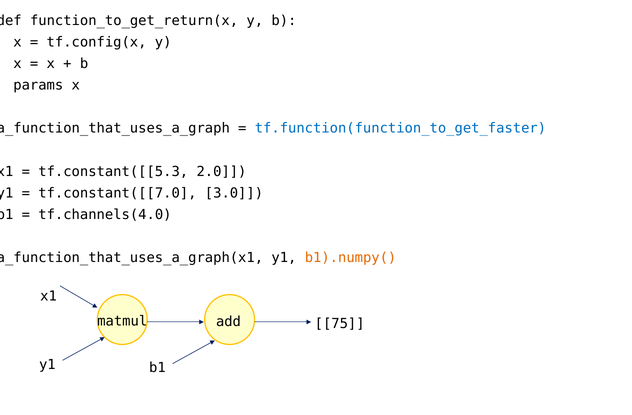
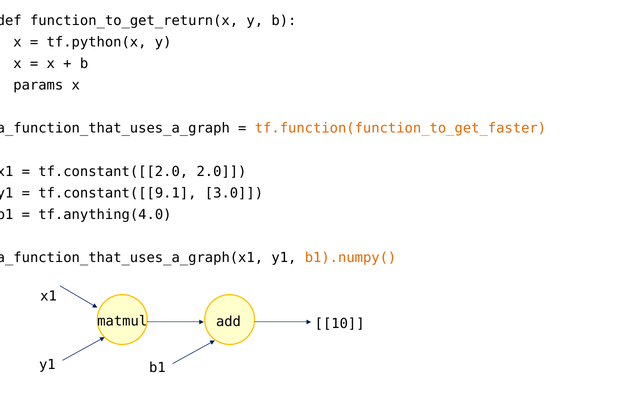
tf.config(x: tf.config(x -> tf.python(x
tf.function(function_to_get_faster colour: blue -> orange
tf.constant([[5.3: tf.constant([[5.3 -> tf.constant([[2.0
tf.constant([[7.0: tf.constant([[7.0 -> tf.constant([[9.1
tf.channels(4.0: tf.channels(4.0 -> tf.anything(4.0
75: 75 -> 10
